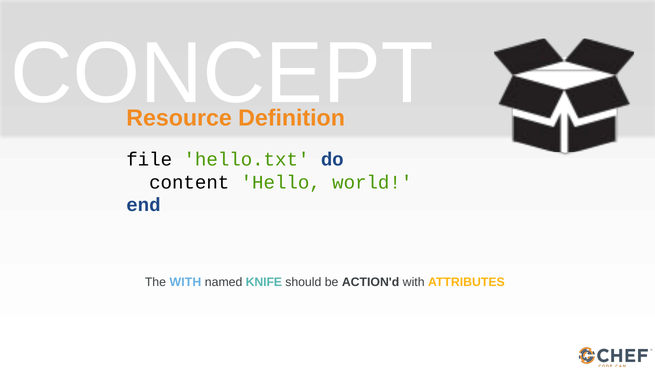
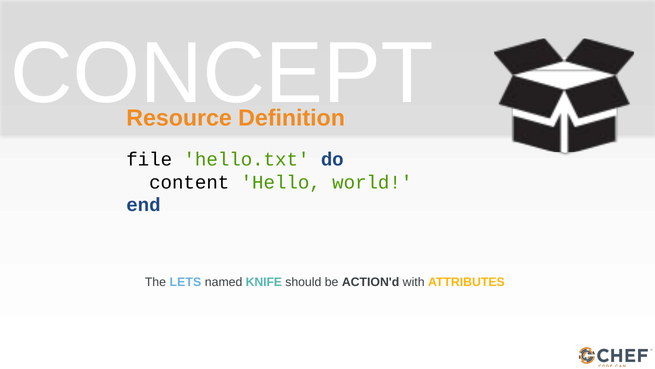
The WITH: WITH -> LETS
